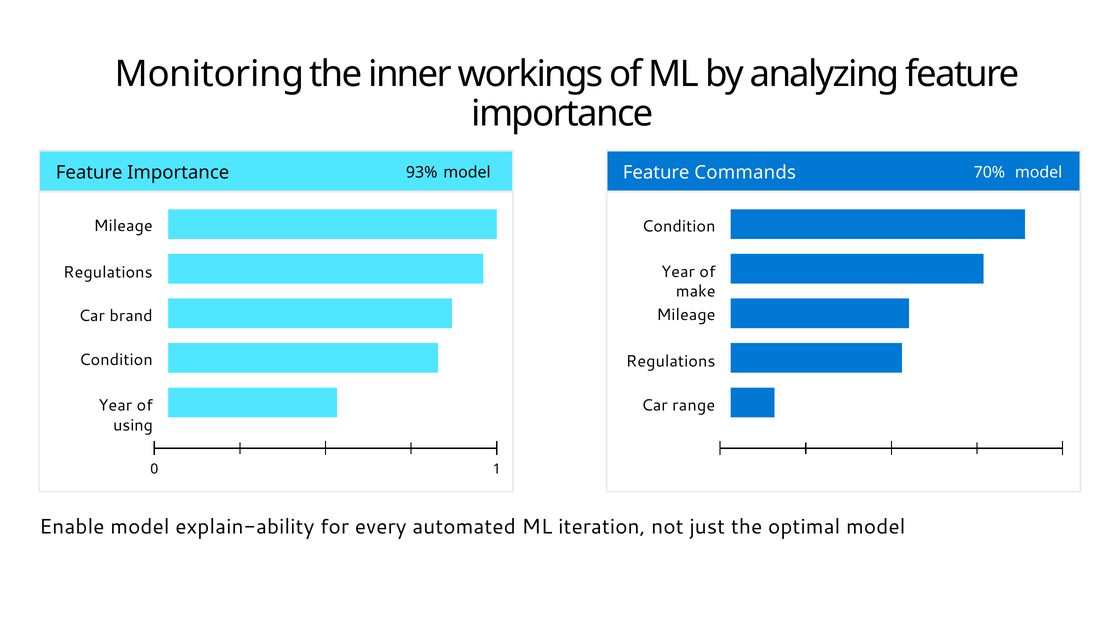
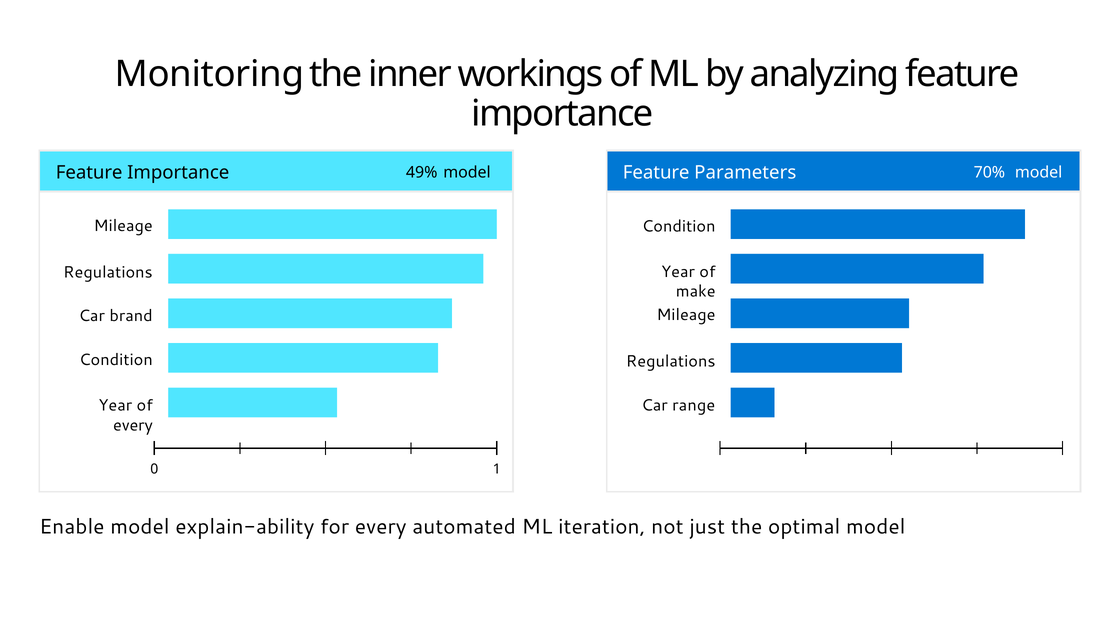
Commands: Commands -> Parameters
93%: 93% -> 49%
using at (133, 425): using -> every
